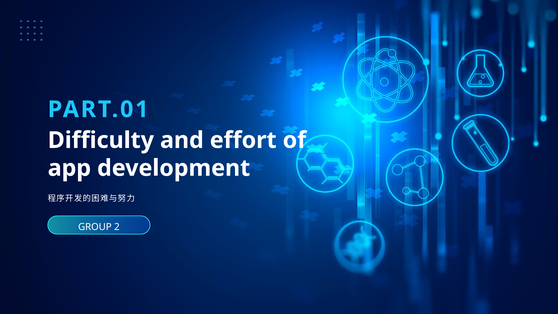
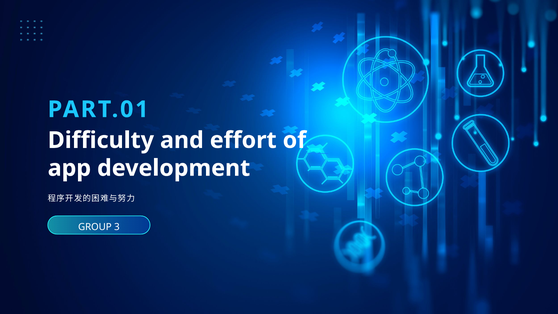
2: 2 -> 3
